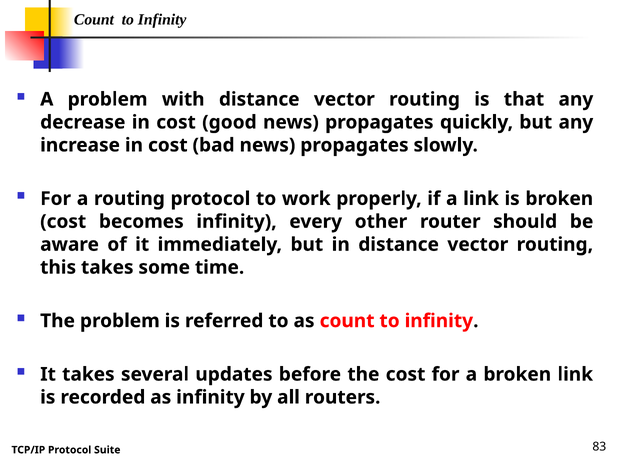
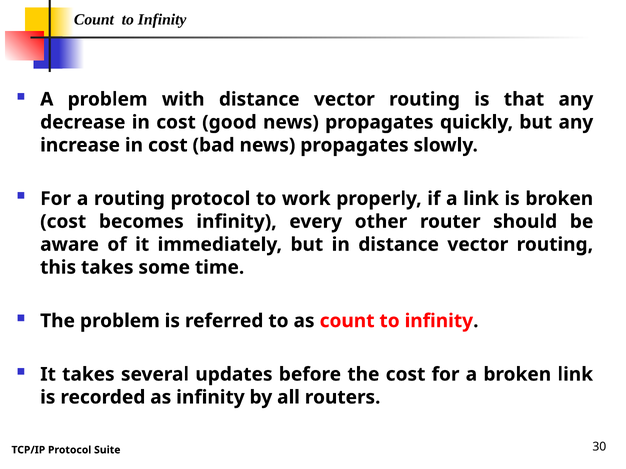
83: 83 -> 30
